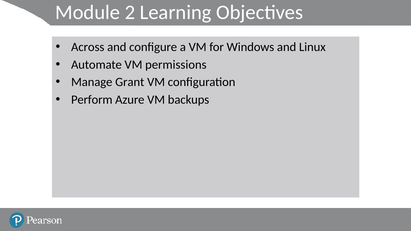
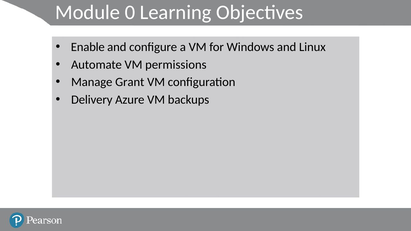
2: 2 -> 0
Across: Across -> Enable
Perform: Perform -> Delivery
